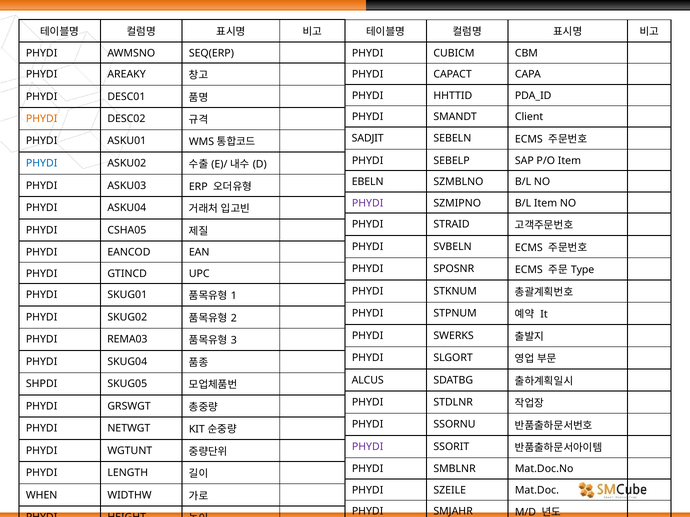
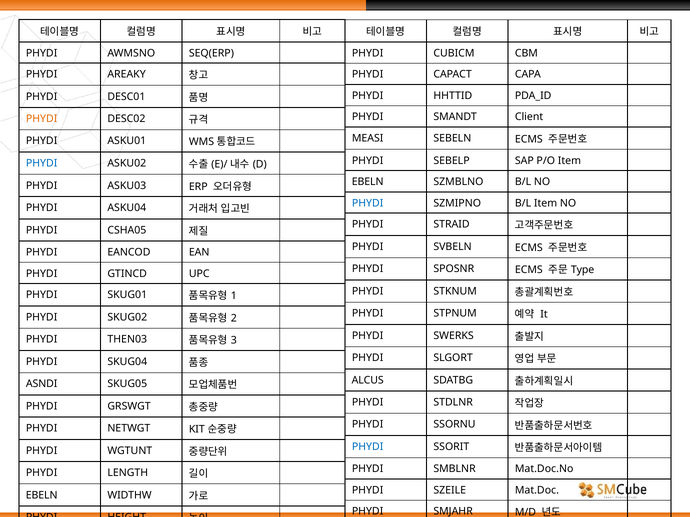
SADJIT: SADJIT -> MEASI
PHYDI at (368, 203) colour: purple -> blue
REMA03: REMA03 -> THEN03
SHPDI: SHPDI -> ASNDI
PHYDI at (368, 447) colour: purple -> blue
WHEN at (42, 496): WHEN -> EBELN
